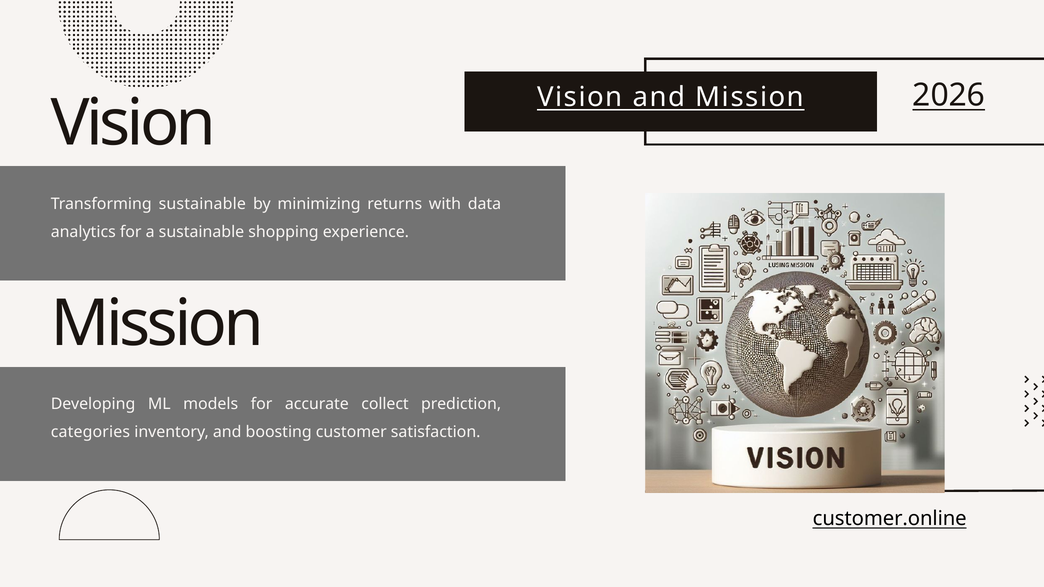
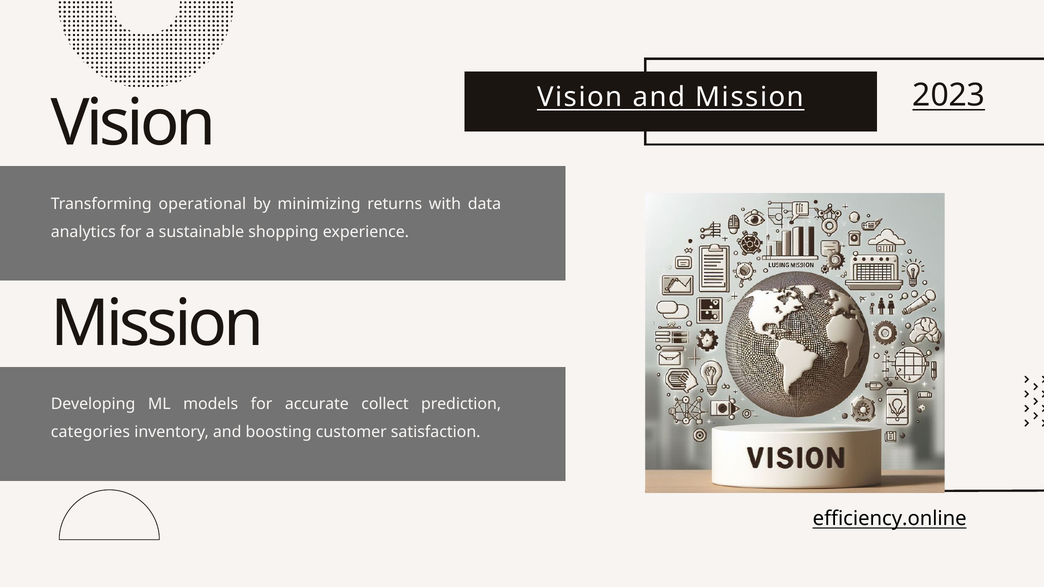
2026: 2026 -> 2023
Transforming sustainable: sustainable -> operational
customer.online: customer.online -> efficiency.online
